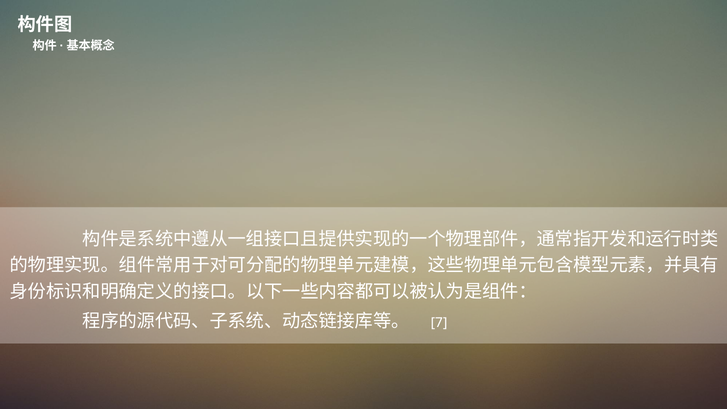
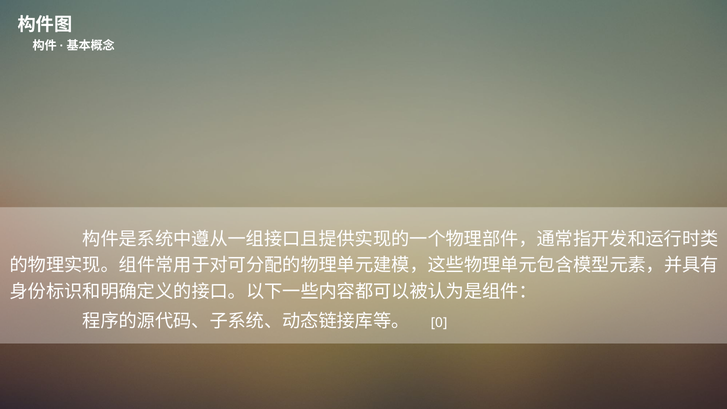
7: 7 -> 0
